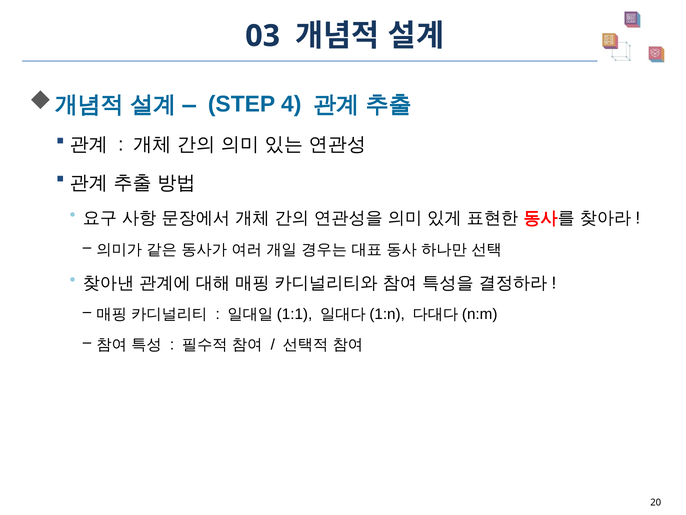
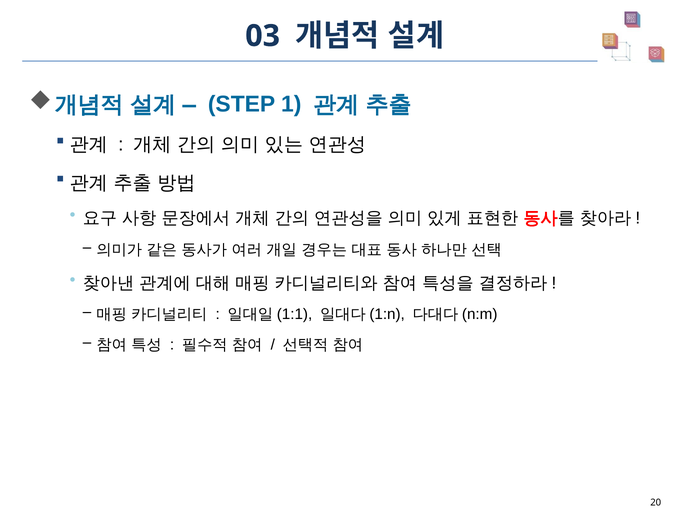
4: 4 -> 1
